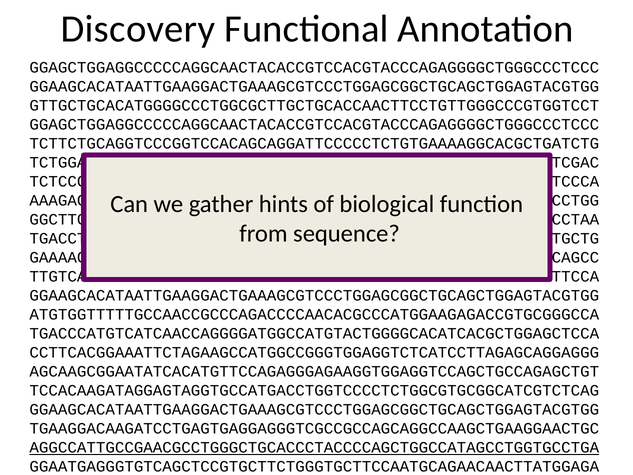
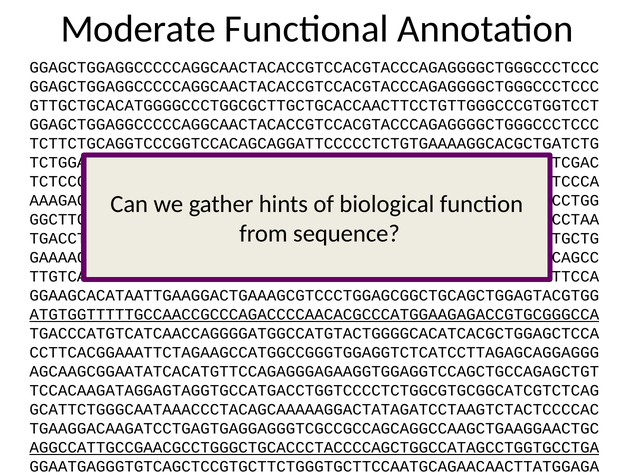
Discovery: Discovery -> Moderate
GGAAGCACATAATTGAAGGACTGAAAGCGTCCCTGGAGCGGCTGCAGCTGGAGTACGTGG at (314, 87): GGAAGCACATAATTGAAGGACTGAAAGCGTCCCTGGAGCGGCTGCAGCTGGAGTACGTGG -> GGAGCTGGAGGCCCCCAGGCAACTACACCGTCCACGTACCCAGAGGGGCTGGGCCCTCCC
ATGTGGTTTTTGCCAACCGCCCAGACCCCAACACGCCCATGGAAGAGACCGTGCGGGCCA underline: none -> present
GGAAGCACATAATTGAAGGACTGAAAGCGTCCCTGGAGCGGCTGCAGCTGGAGTACGTGG at (314, 409): GGAAGCACATAATTGAAGGACTGAAAGCGTCCCTGGAGCGGCTGCAGCTGGAGTACGTGG -> GCATTCTGGGCAATAAACCCTACAGCAAAAAGGACTATAGATCCTAAGTCTACTCCCCAC
